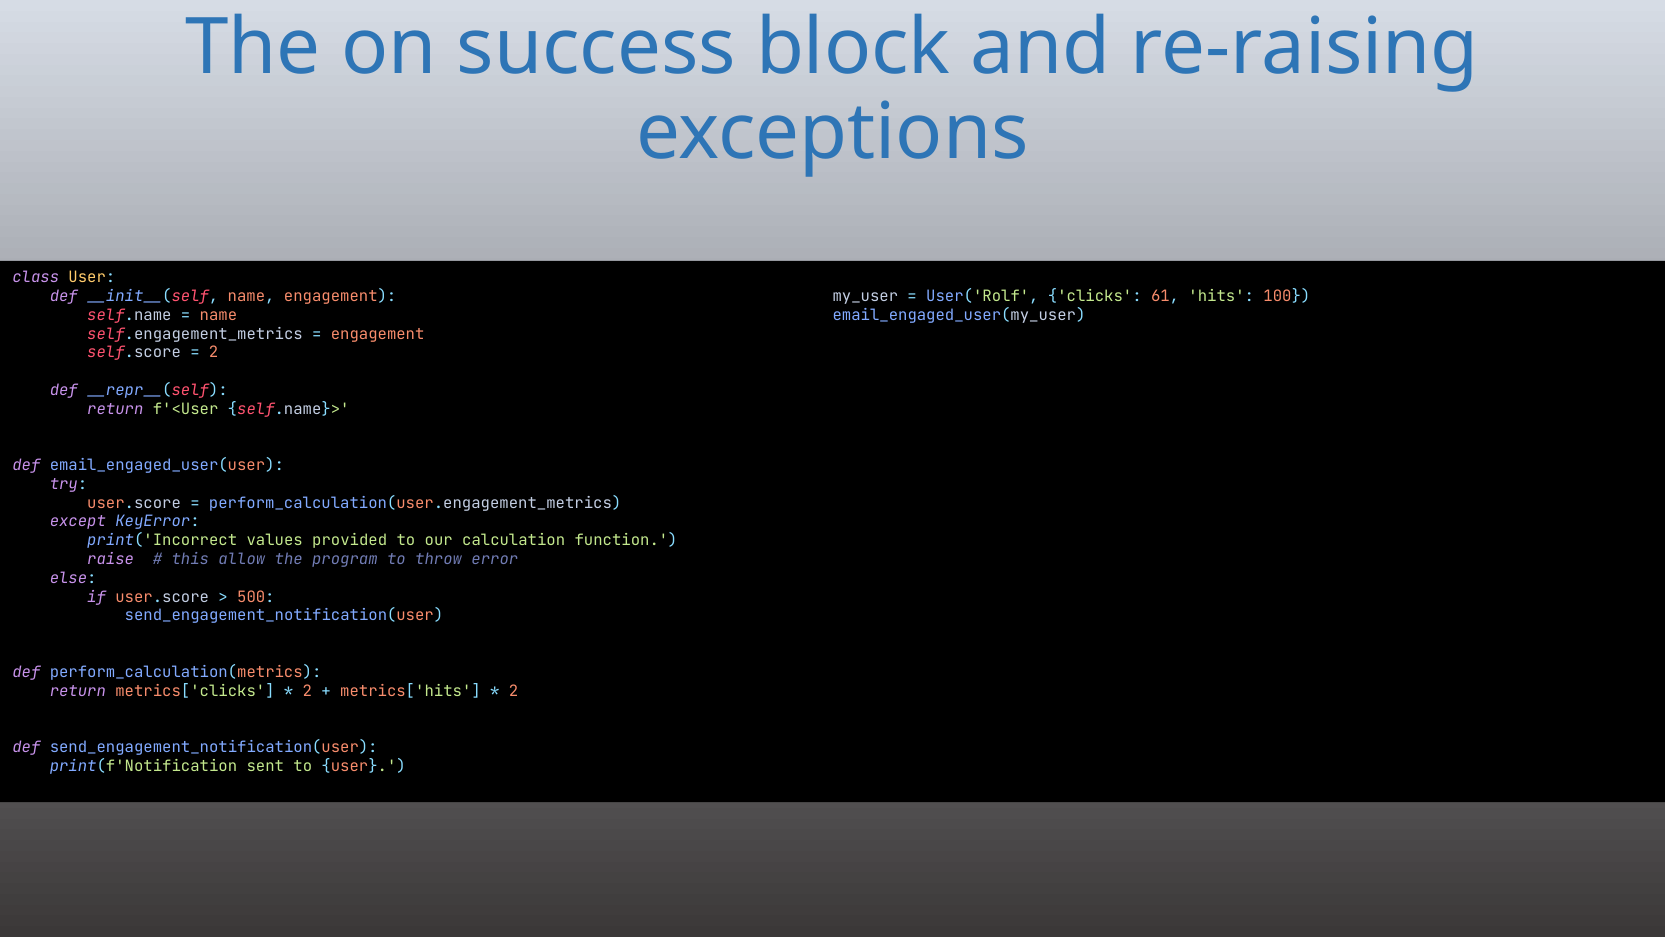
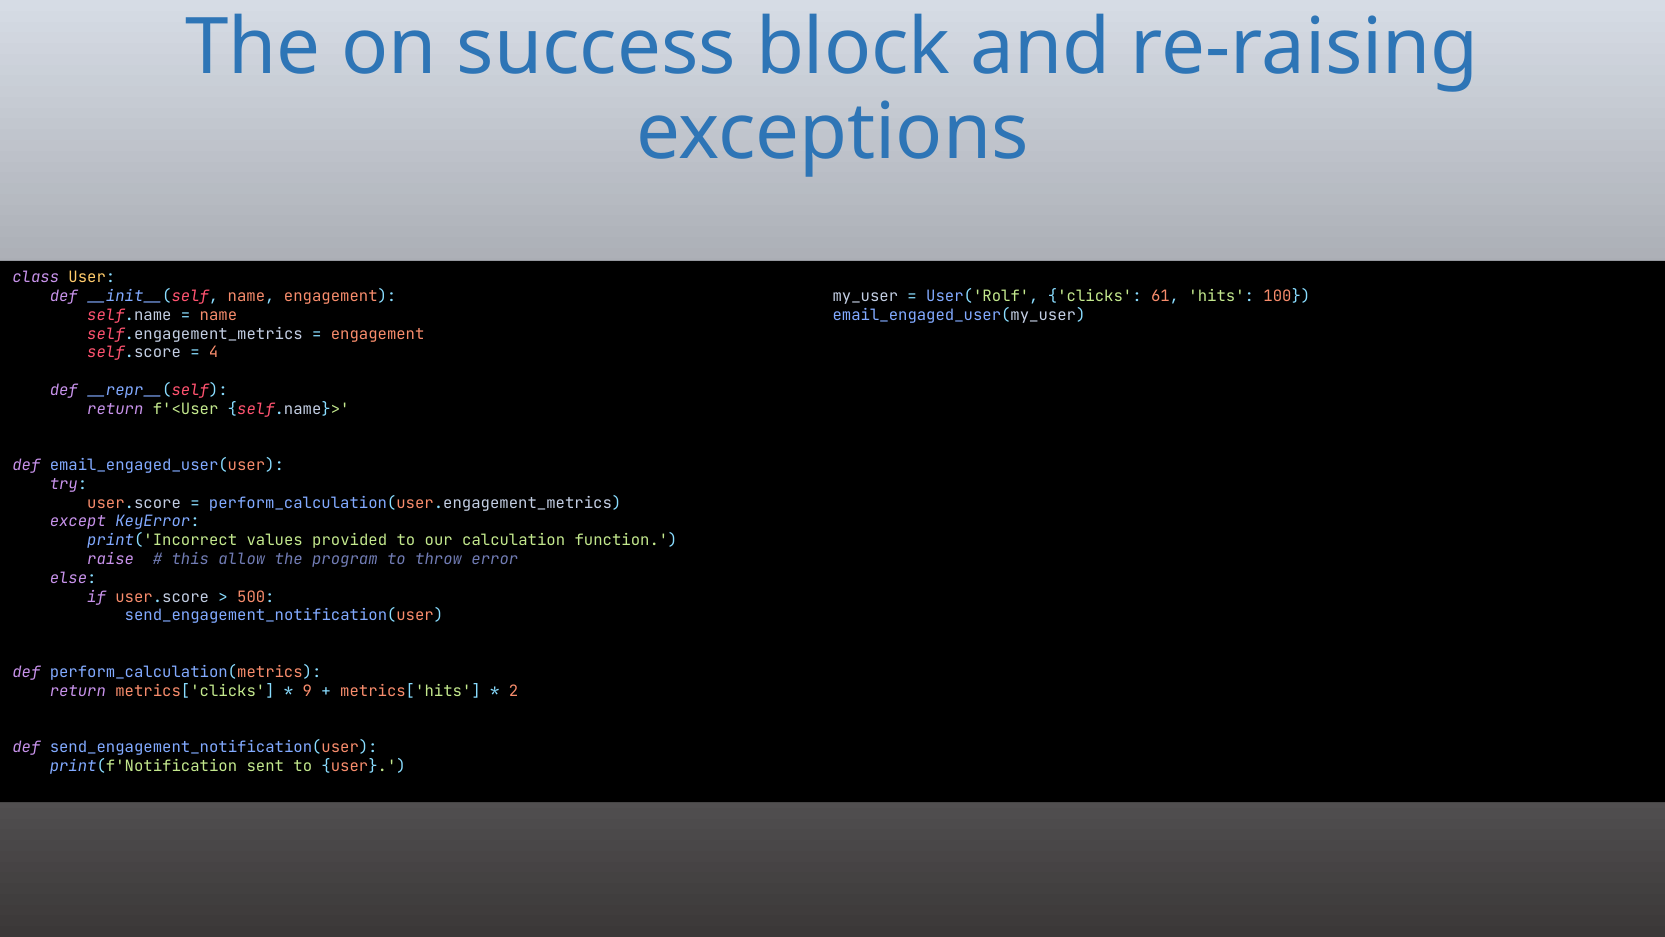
2 at (214, 353): 2 -> 4
2 at (307, 691): 2 -> 9
